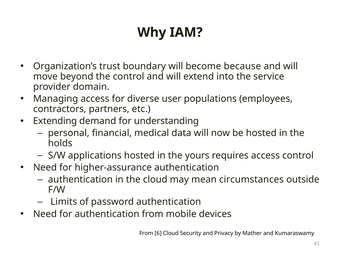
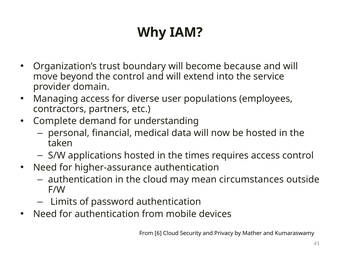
Extending: Extending -> Complete
holds: holds -> taken
yours: yours -> times
